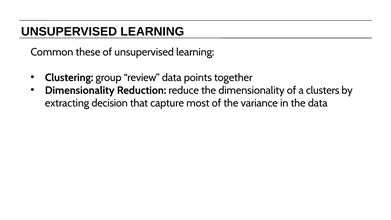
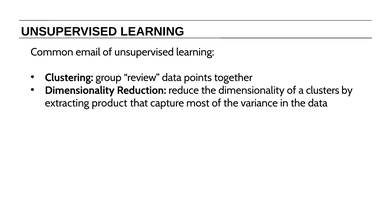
these: these -> email
decision: decision -> product
